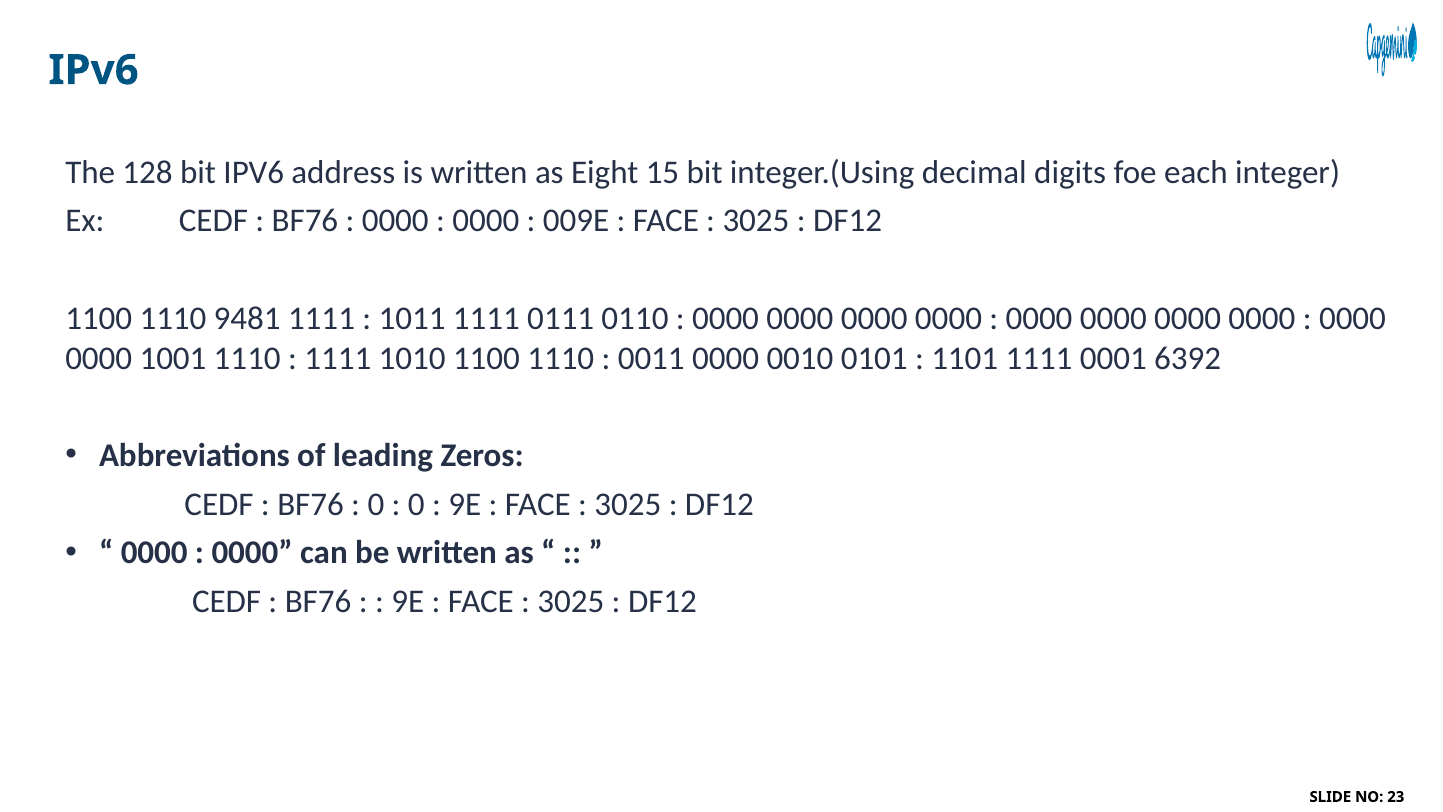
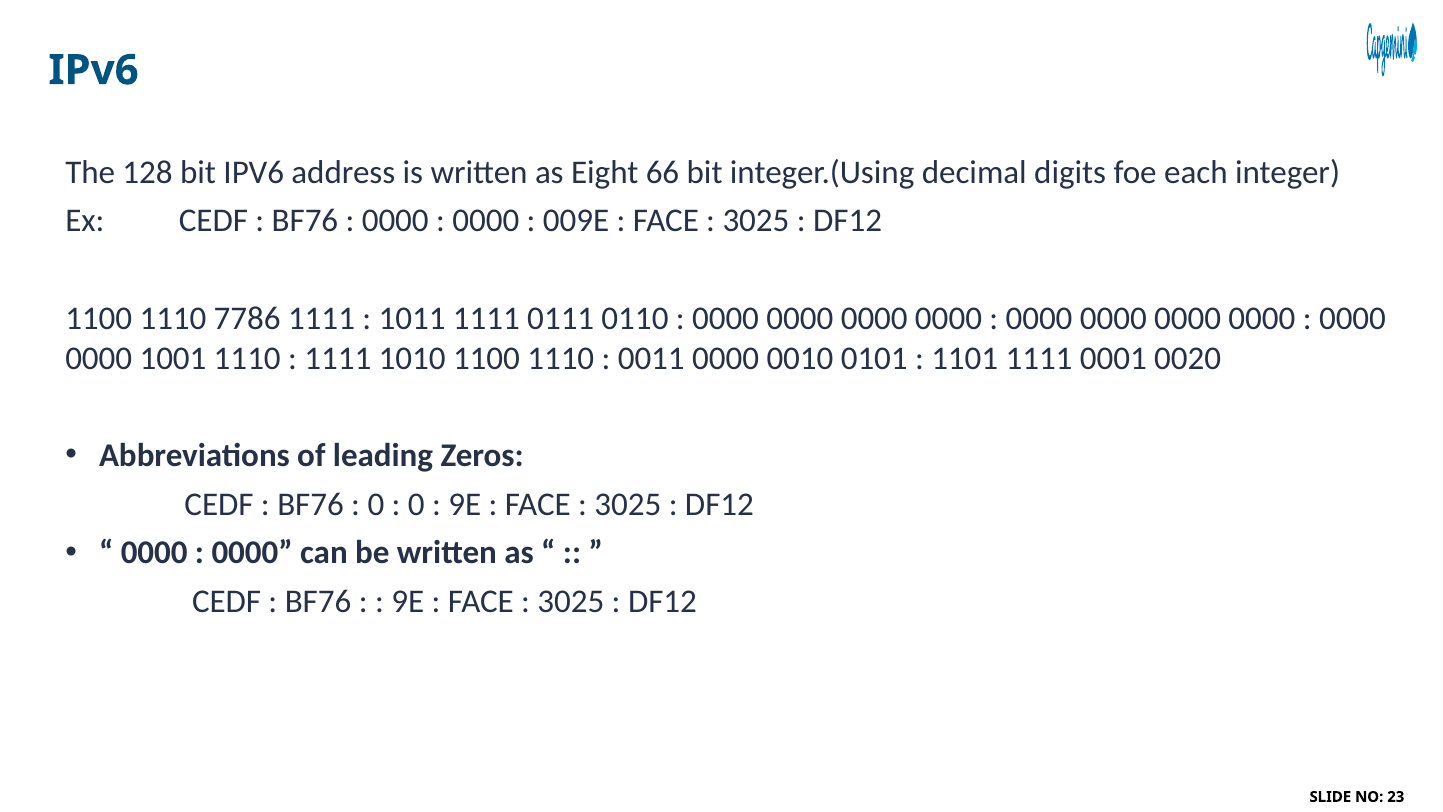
15: 15 -> 66
9481: 9481 -> 7786
6392: 6392 -> 0020
